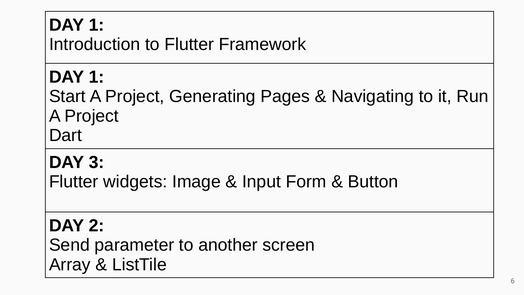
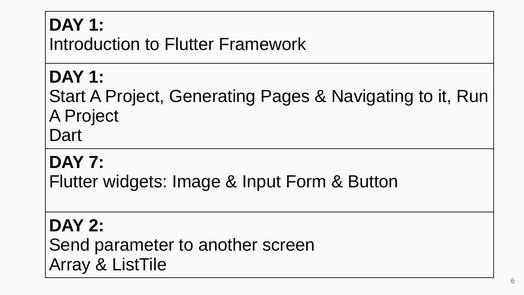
3: 3 -> 7
